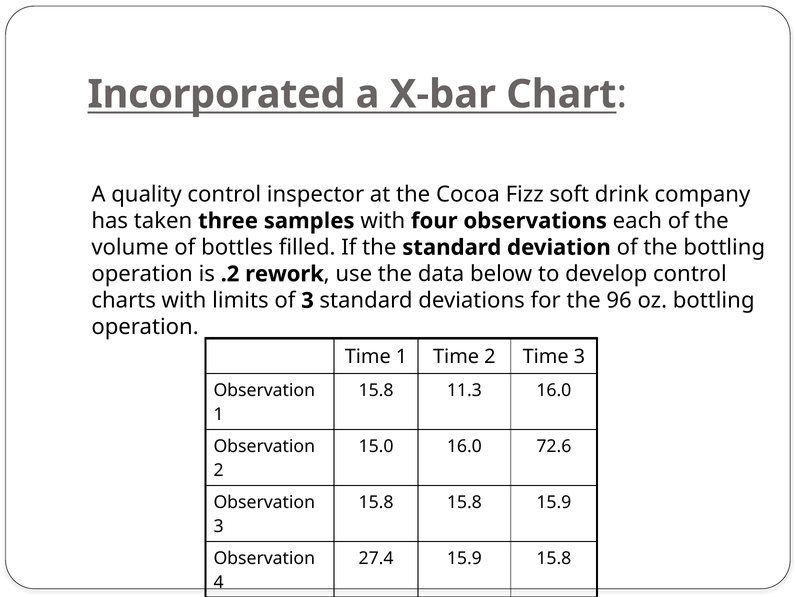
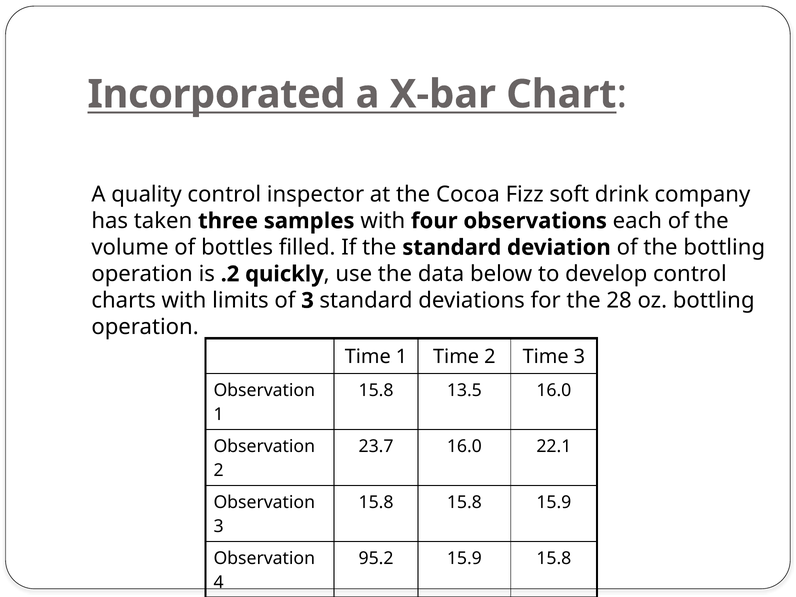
rework: rework -> quickly
96: 96 -> 28
11.3: 11.3 -> 13.5
15.0: 15.0 -> 23.7
72.6: 72.6 -> 22.1
27.4: 27.4 -> 95.2
